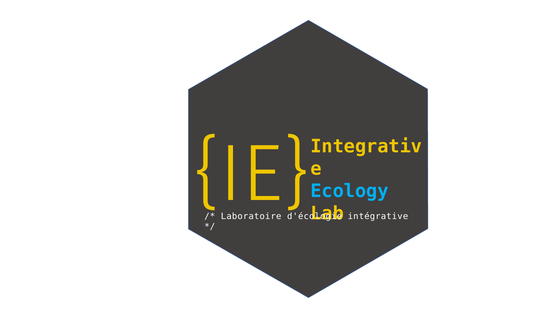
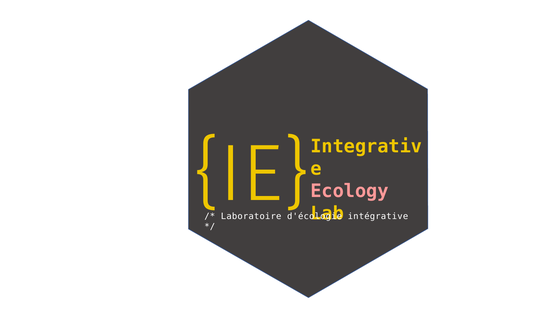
Ecology colour: light blue -> pink
